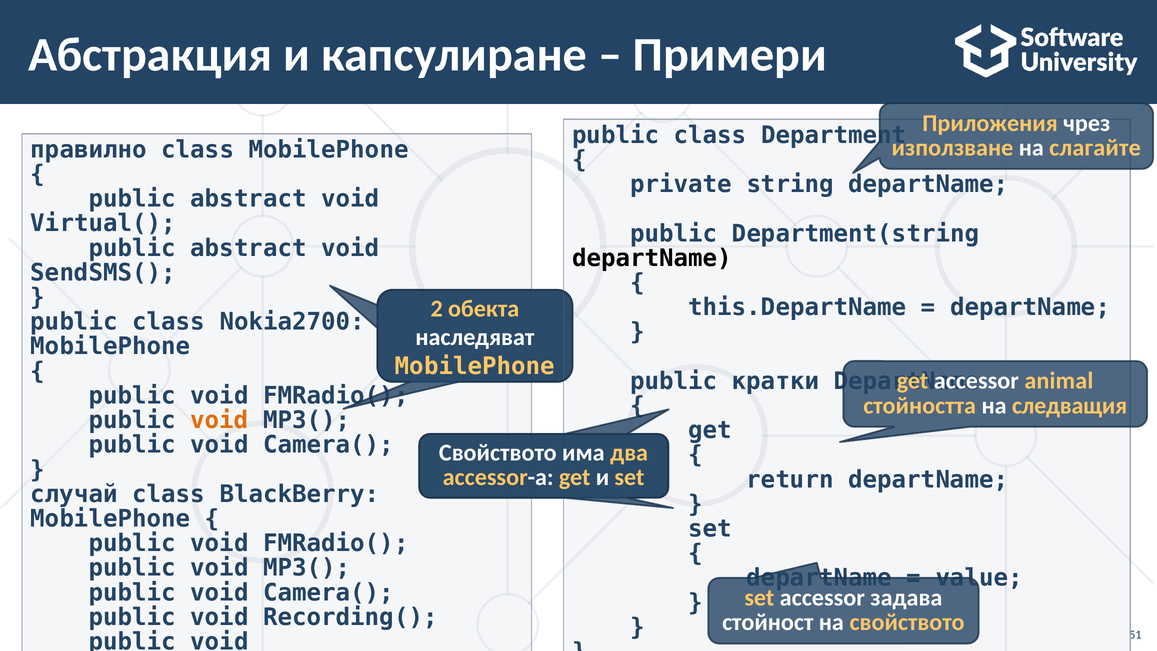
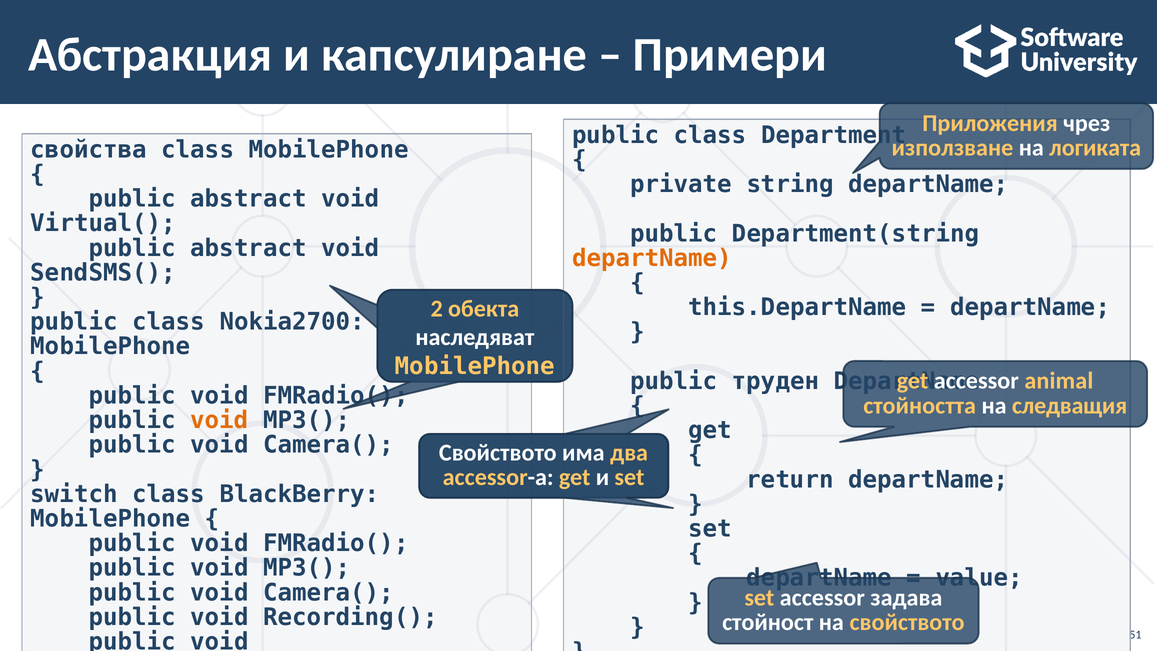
слагайте: слагайте -> логиката
правилно: правилно -> свойства
departName at (652, 258) colour: black -> orange
кратки: кратки -> труден
случай: случай -> switch
